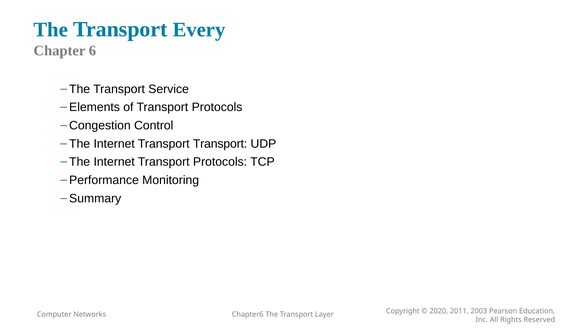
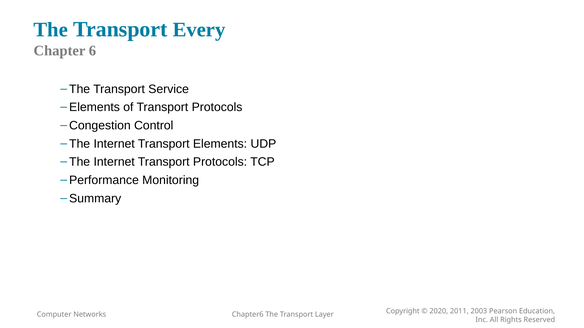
Transport Transport: Transport -> Elements
